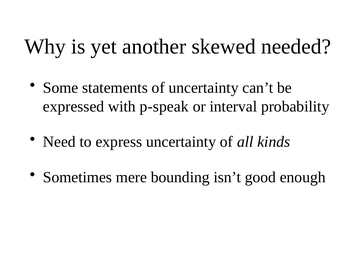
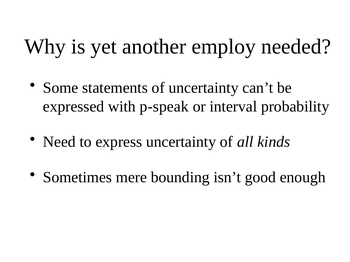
skewed: skewed -> employ
